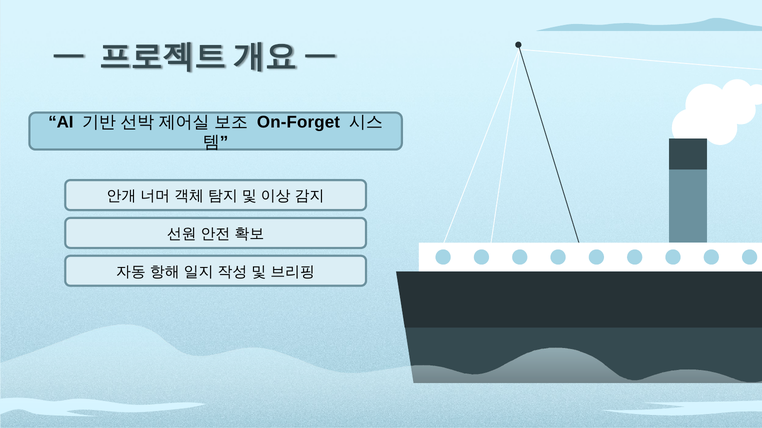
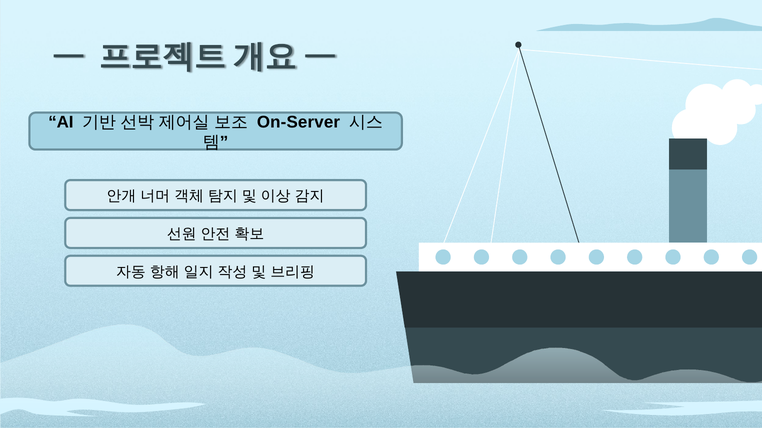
On-Forget: On-Forget -> On-Server
